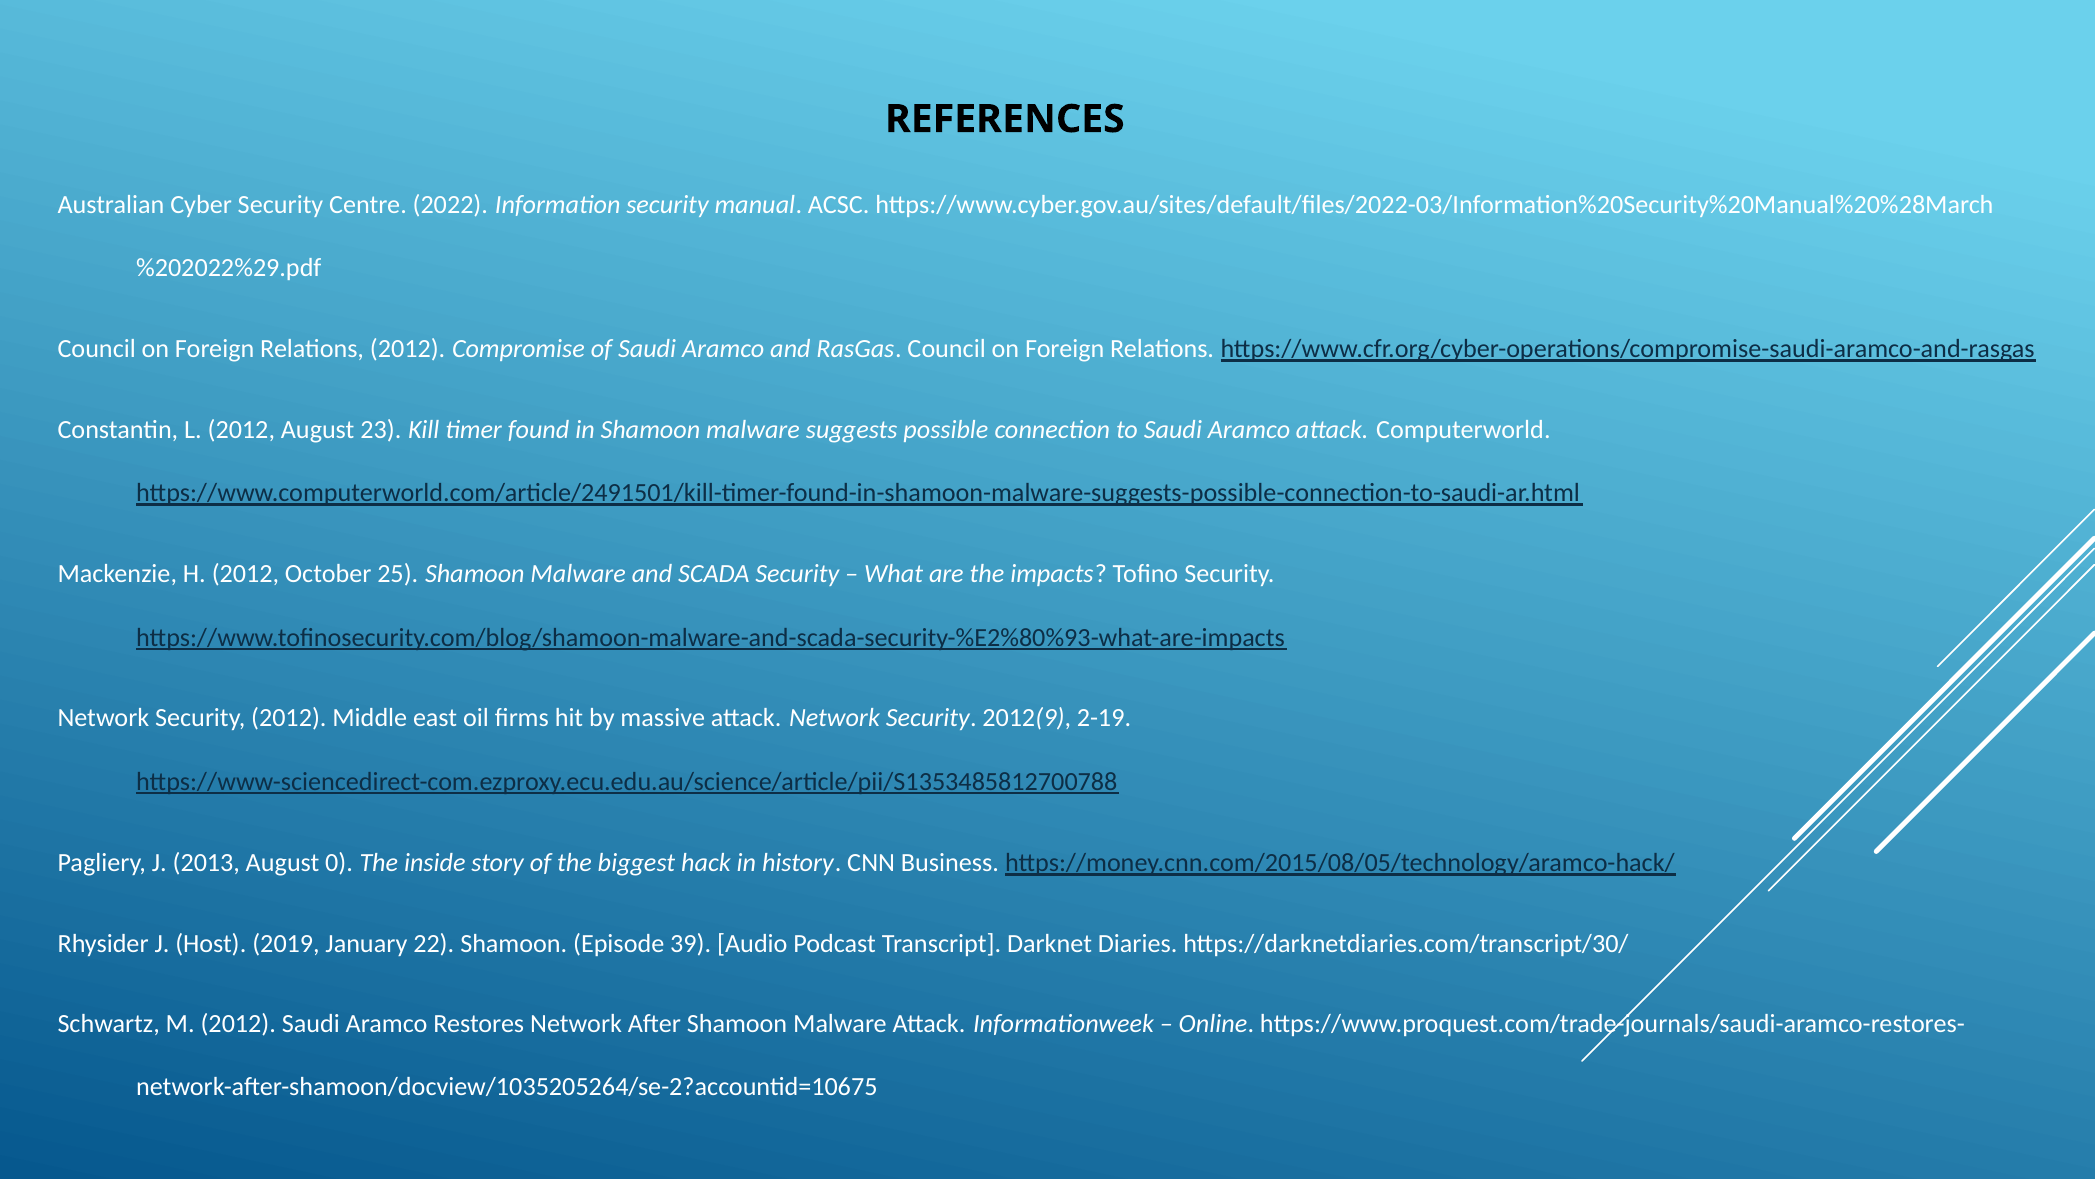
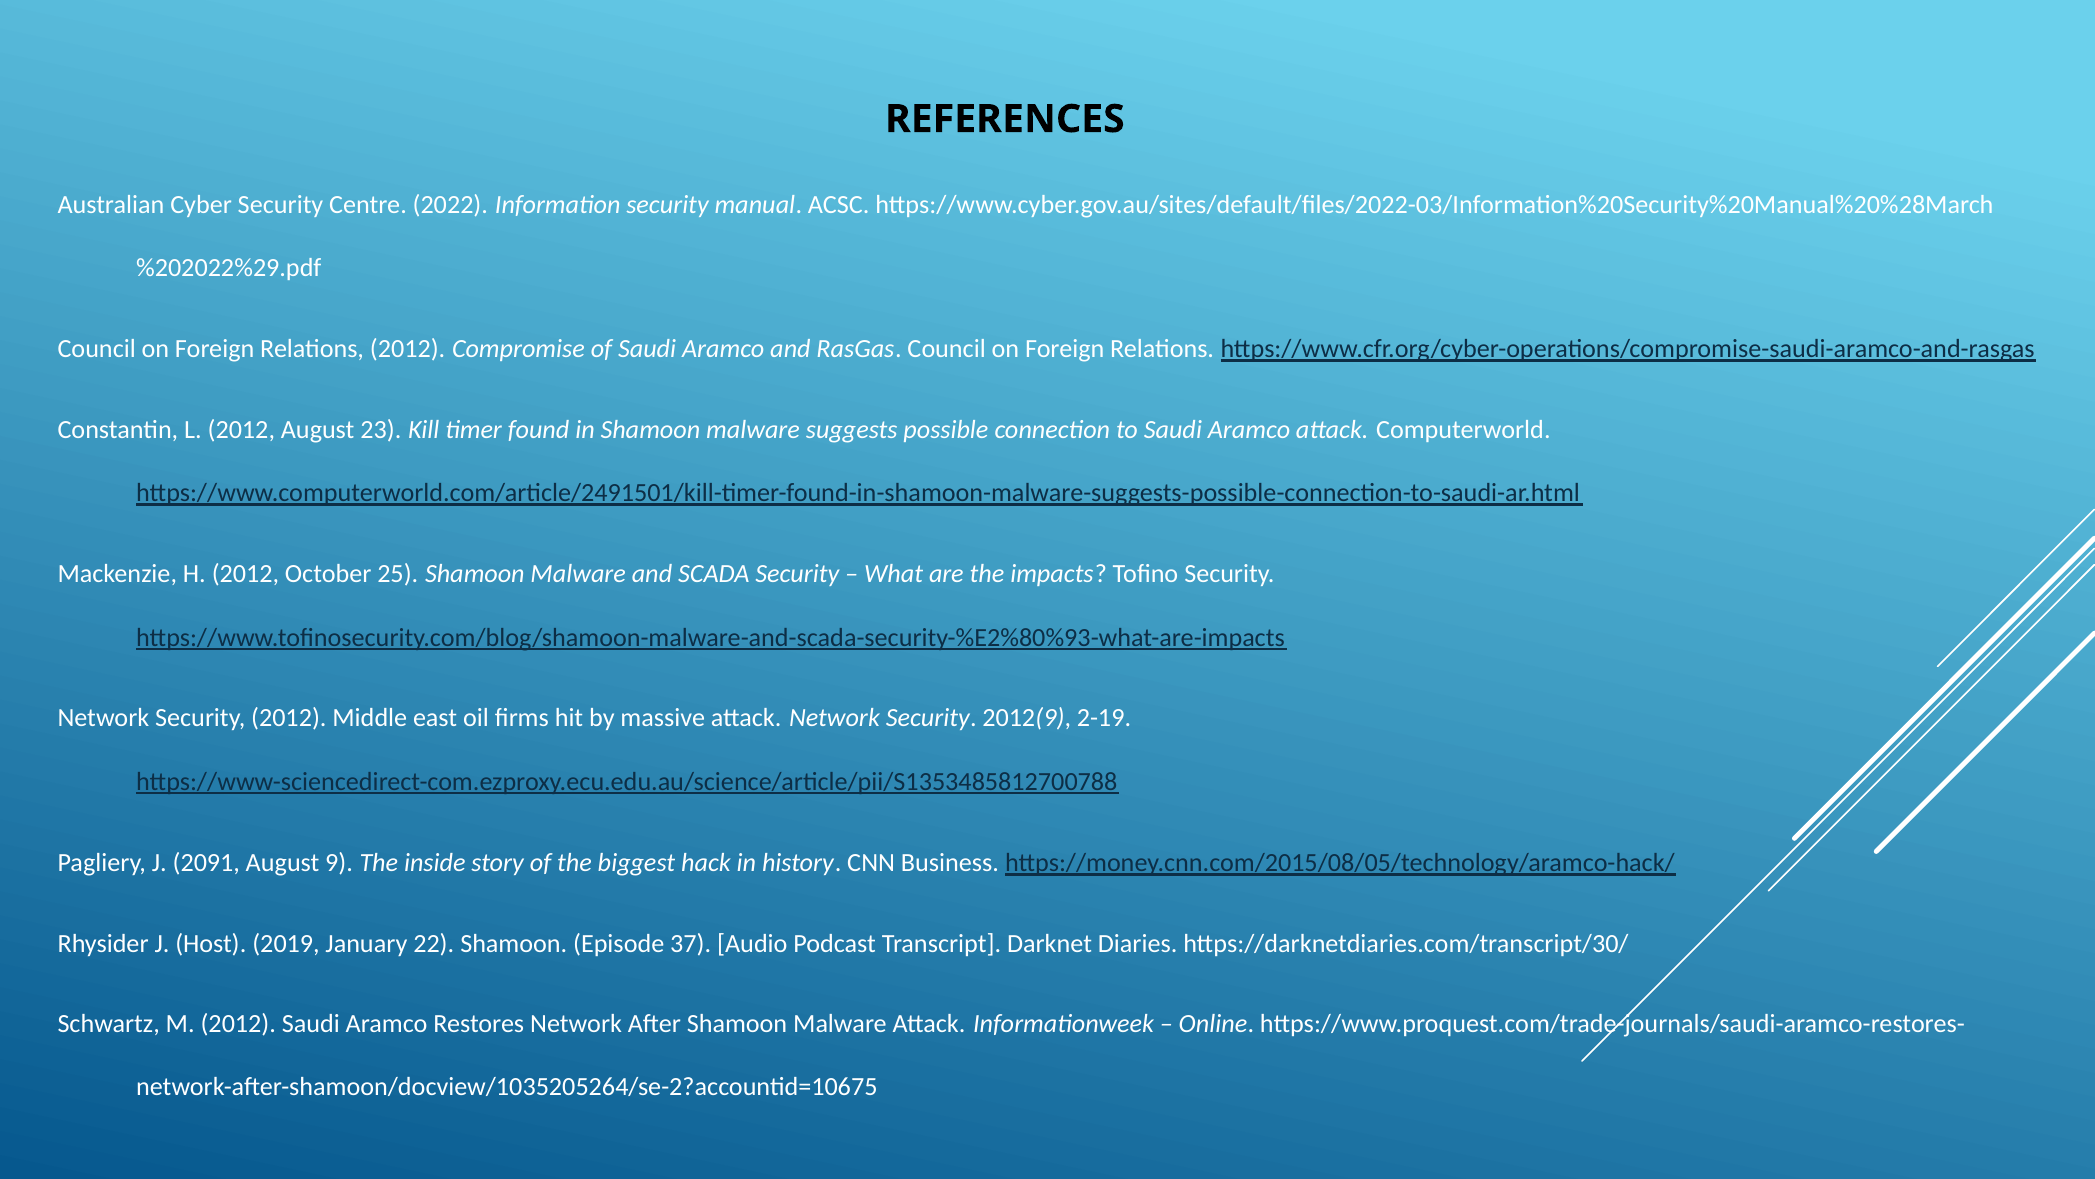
2013: 2013 -> 2091
0: 0 -> 9
39: 39 -> 37
